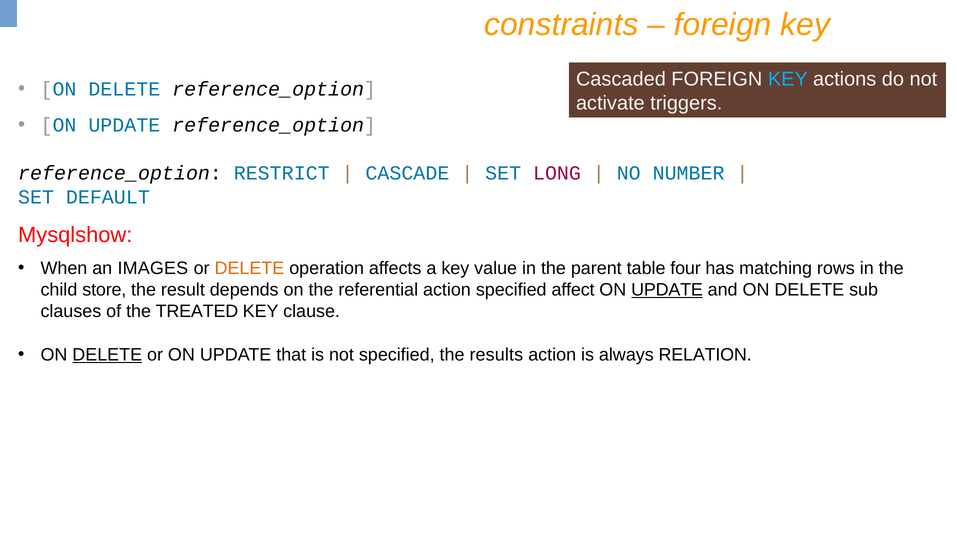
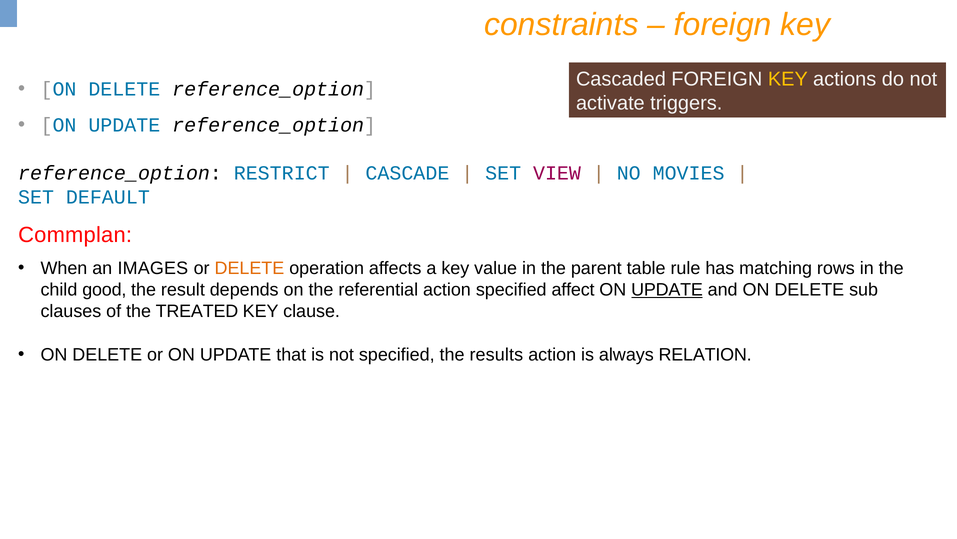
KEY at (788, 79) colour: light blue -> yellow
LONG: LONG -> VIEW
NUMBER: NUMBER -> MOVIES
Mysqlshow: Mysqlshow -> Commplan
four: four -> rule
store: store -> good
DELETE at (107, 354) underline: present -> none
